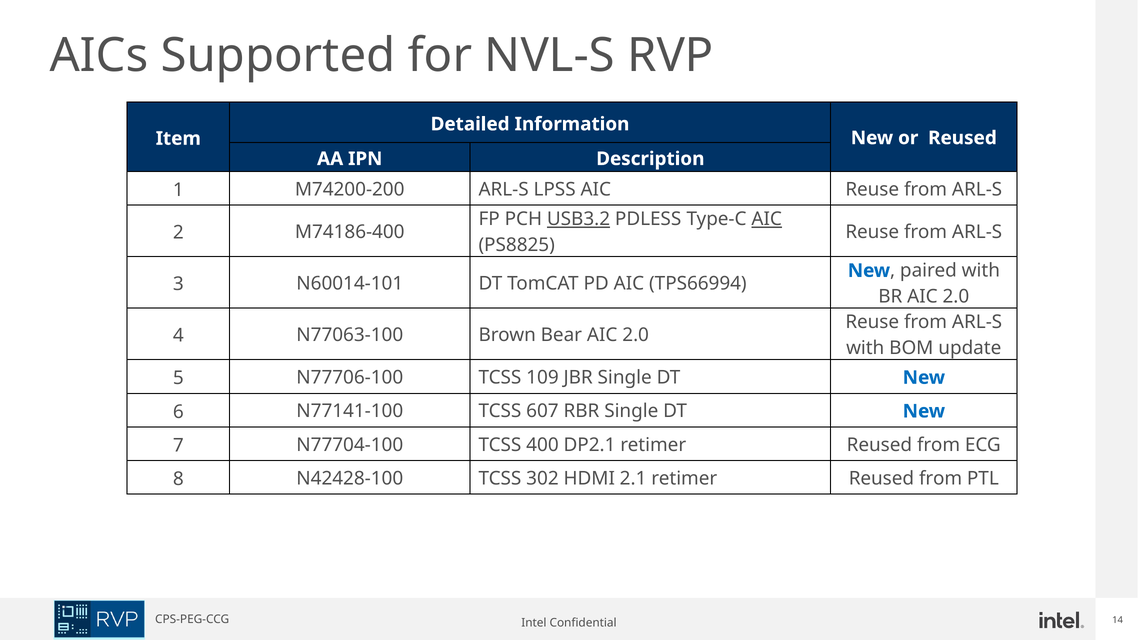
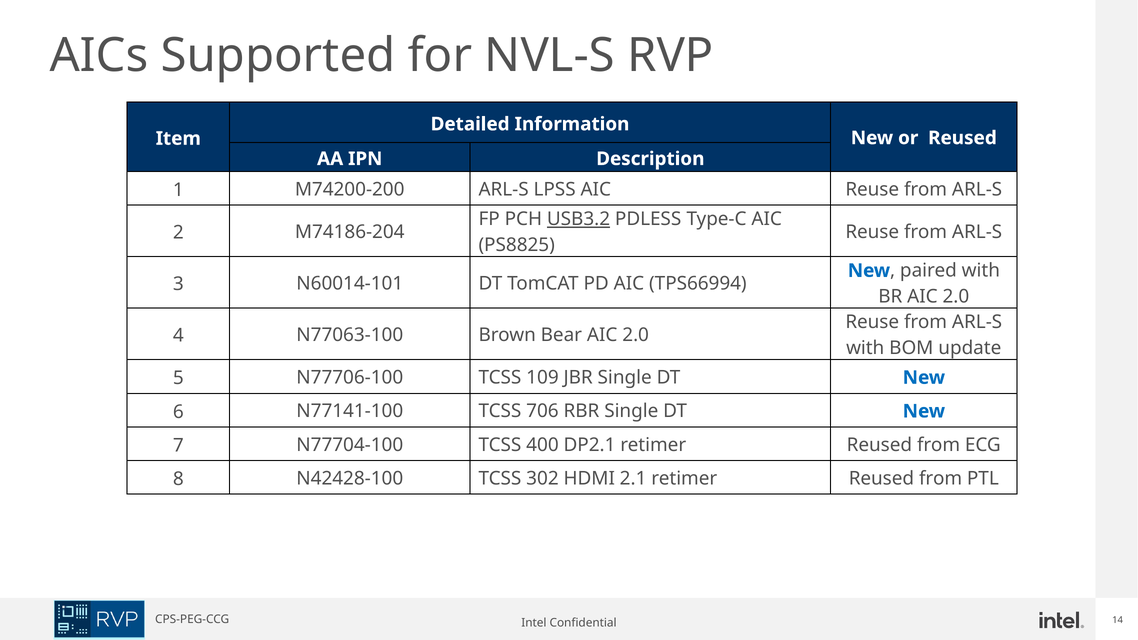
AIC at (767, 219) underline: present -> none
M74186-400: M74186-400 -> M74186-204
607: 607 -> 706
